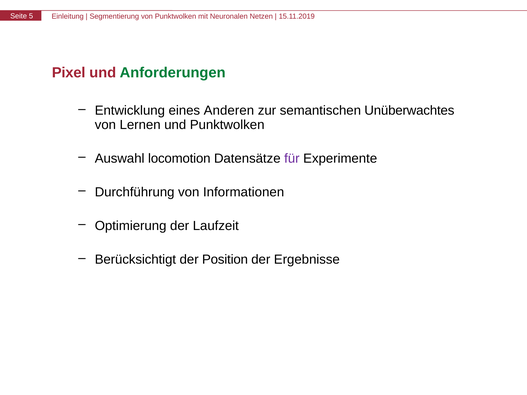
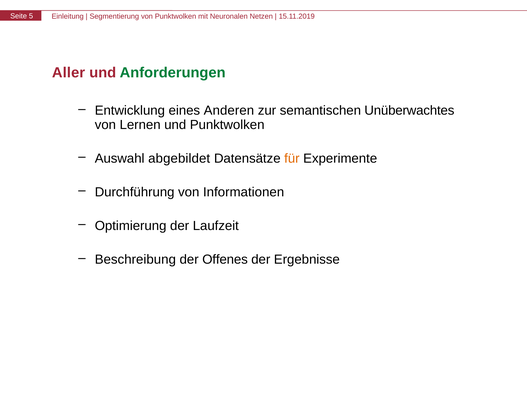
Pixel: Pixel -> Aller
locomotion: locomotion -> abgebildet
für colour: purple -> orange
Berücksichtigt: Berücksichtigt -> Beschreibung
Position: Position -> Offenes
